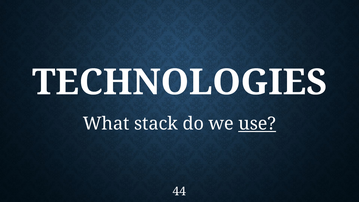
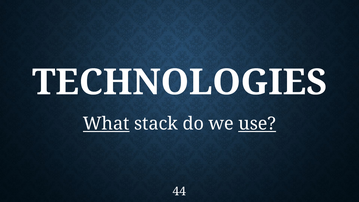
What underline: none -> present
